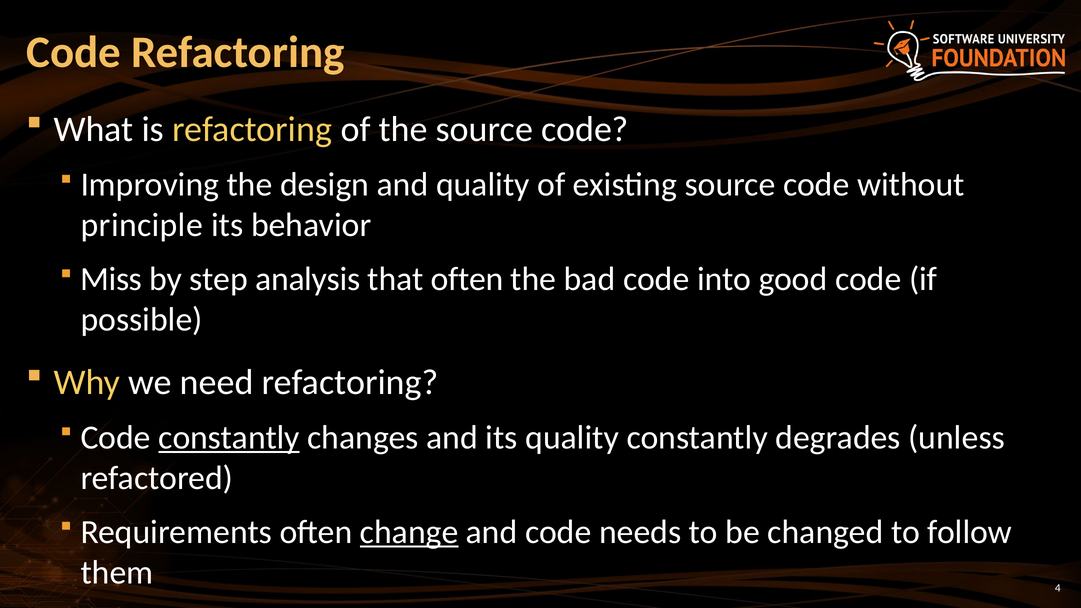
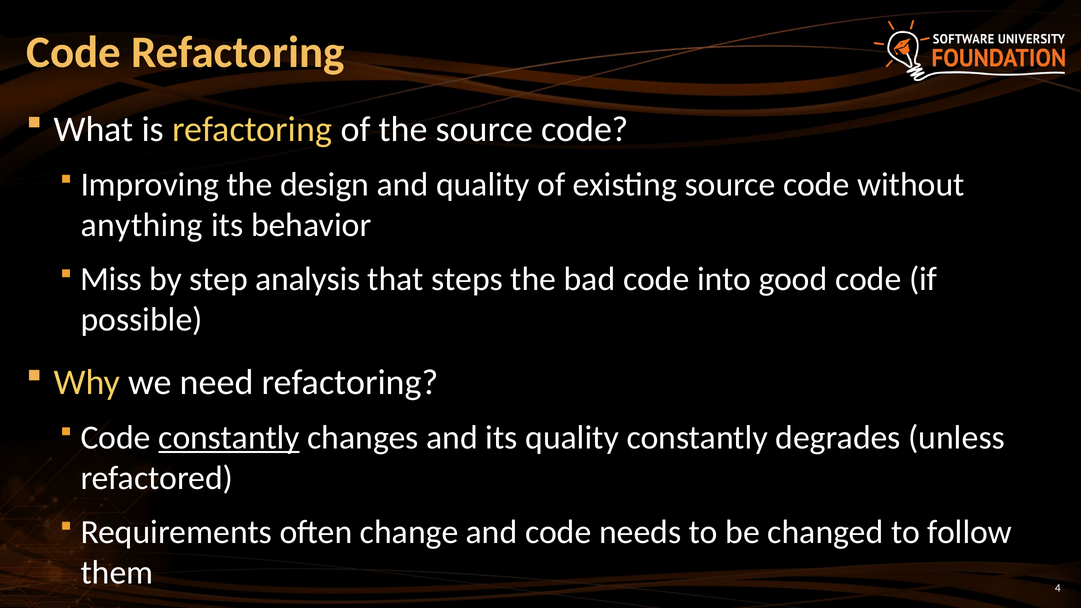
principle: principle -> anything
that often: often -> steps
change underline: present -> none
